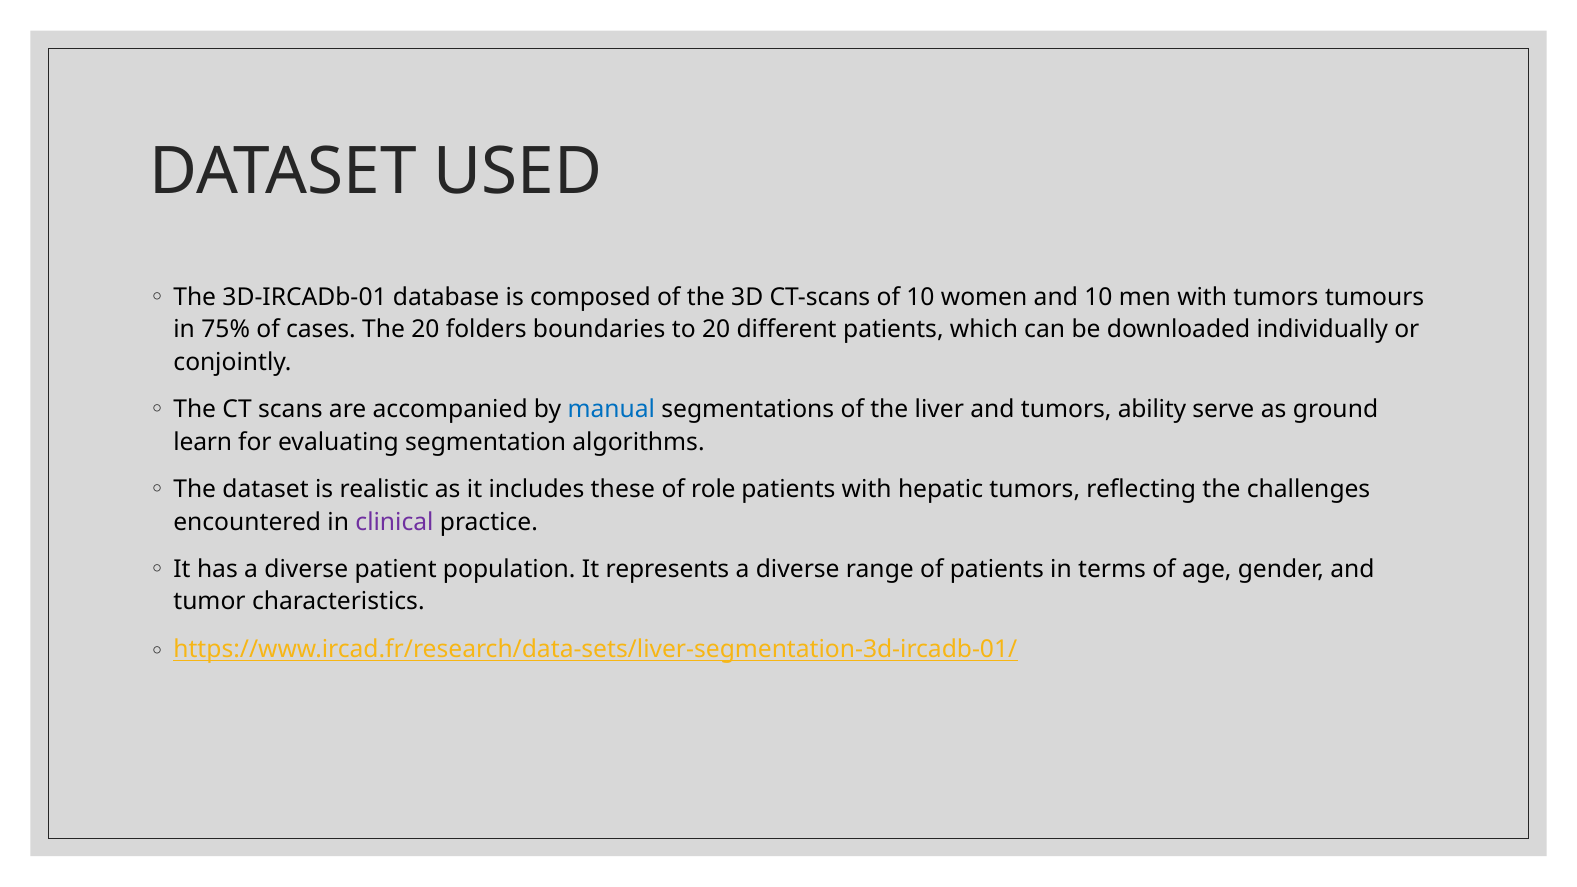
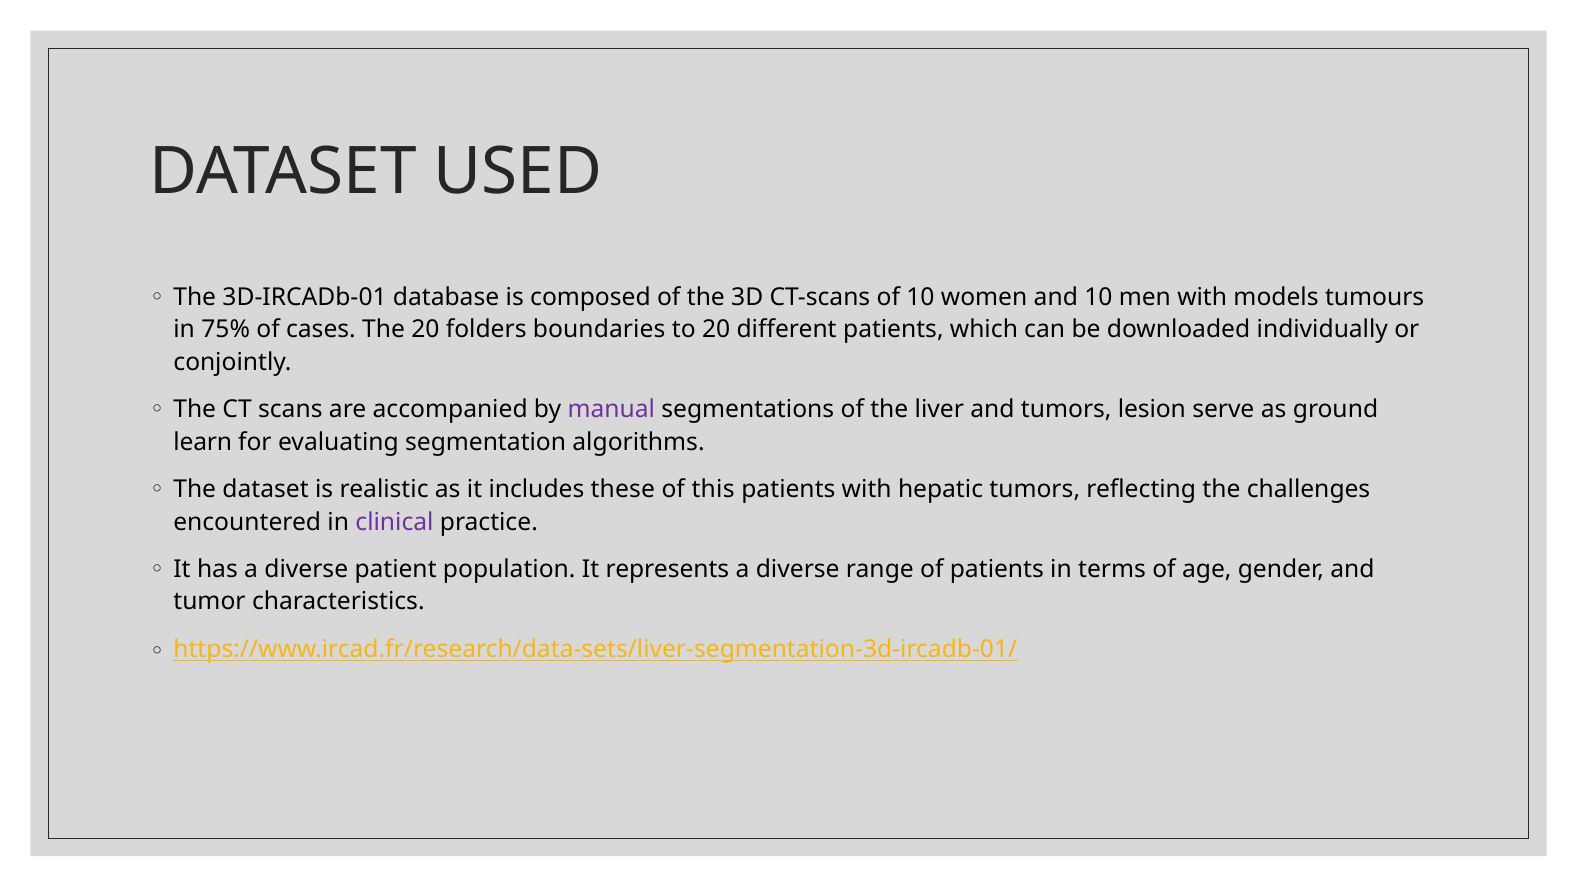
with tumors: tumors -> models
manual colour: blue -> purple
ability: ability -> lesion
role: role -> this
